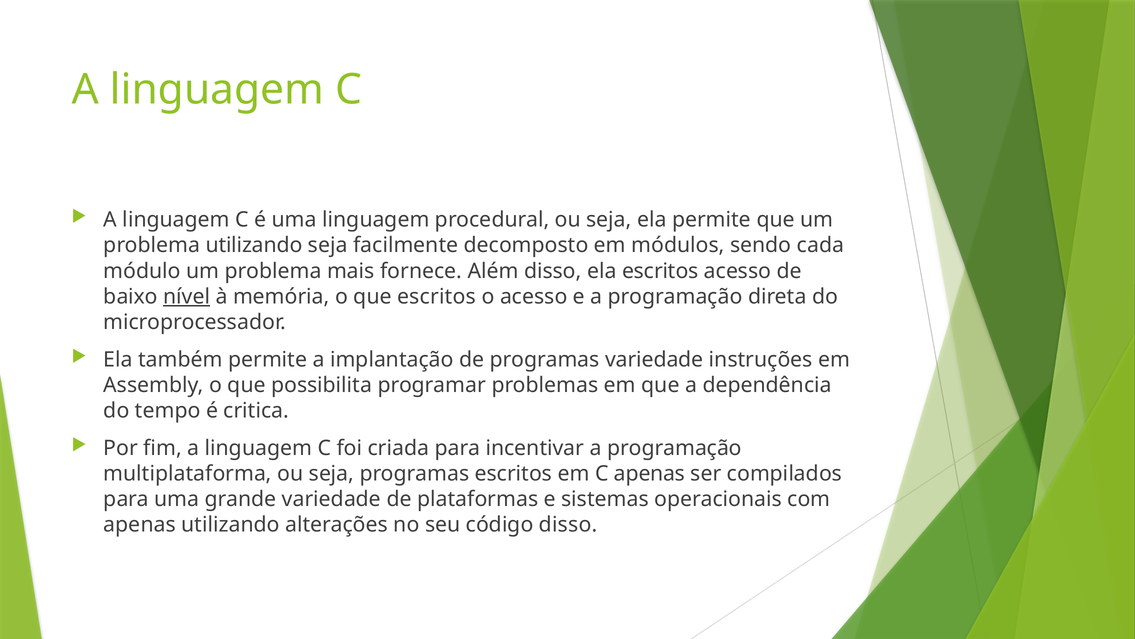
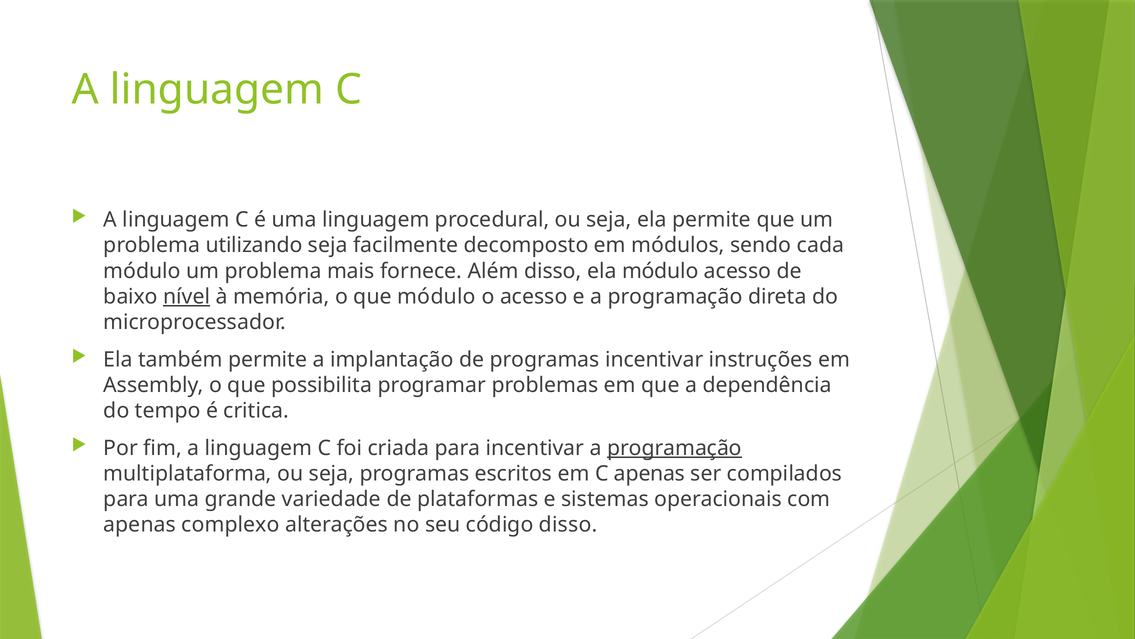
ela escritos: escritos -> módulo
que escritos: escritos -> módulo
programas variedade: variedade -> incentivar
programação at (675, 448) underline: none -> present
apenas utilizando: utilizando -> complexo
